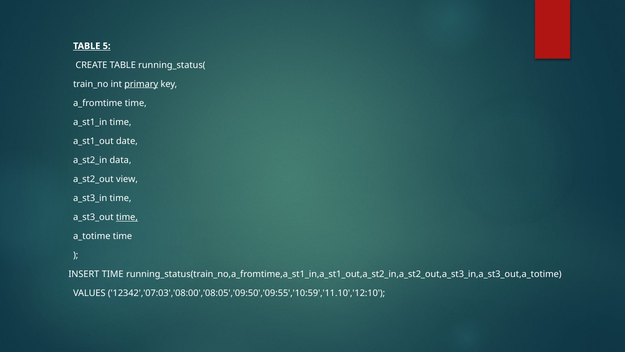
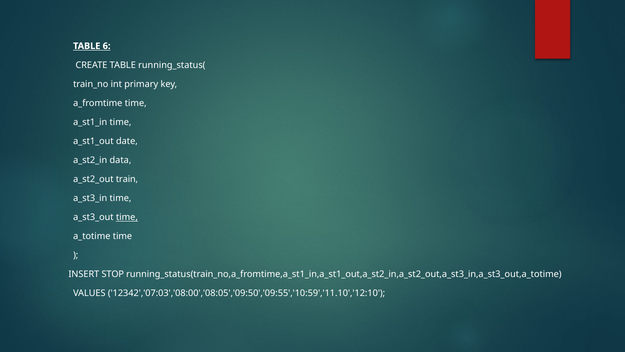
5: 5 -> 6
primary underline: present -> none
view: view -> train
INSERT TIME: TIME -> STOP
